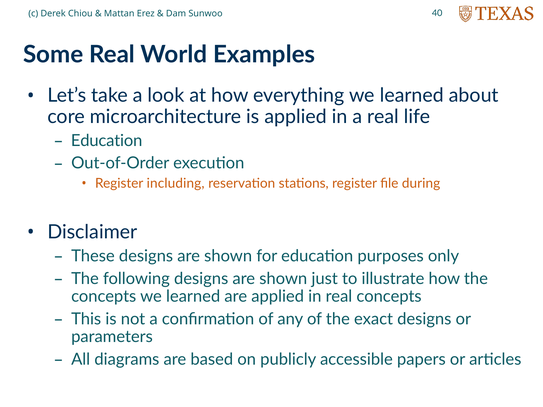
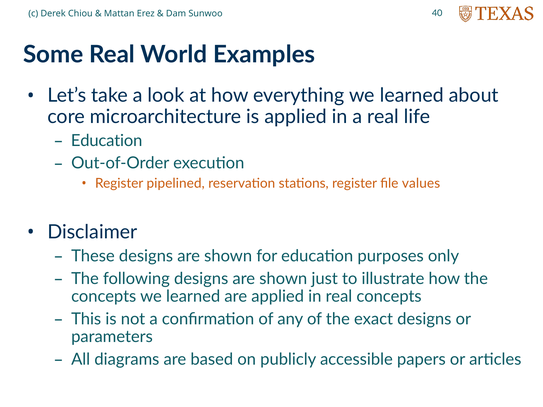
including: including -> pipelined
during: during -> values
